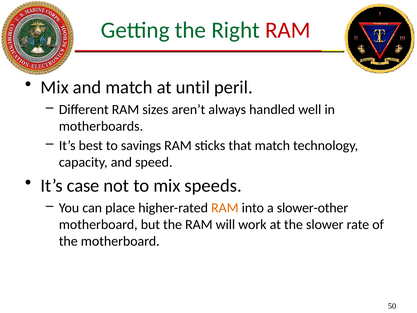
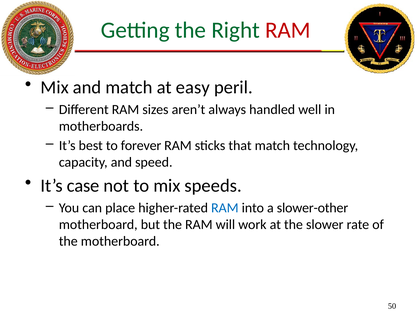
until: until -> easy
savings: savings -> forever
RAM at (225, 208) colour: orange -> blue
